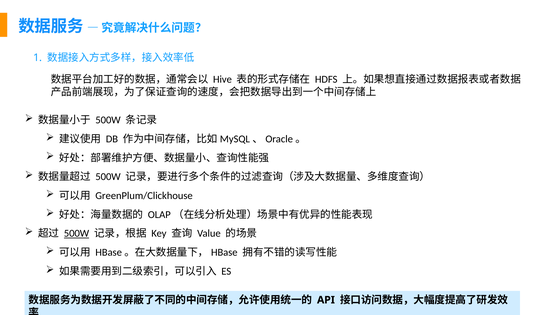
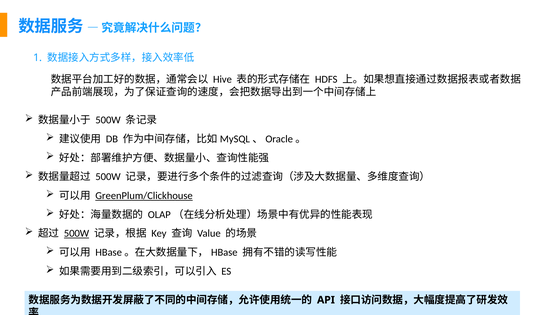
GreenPlum/Clickhouse underline: none -> present
